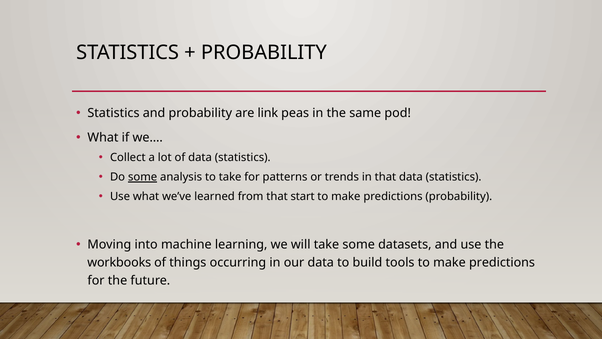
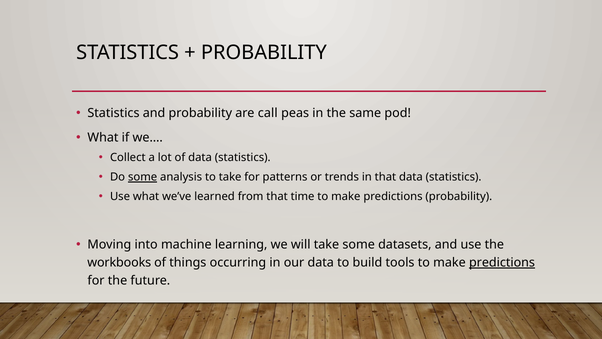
link: link -> call
start: start -> time
predictions at (502, 262) underline: none -> present
